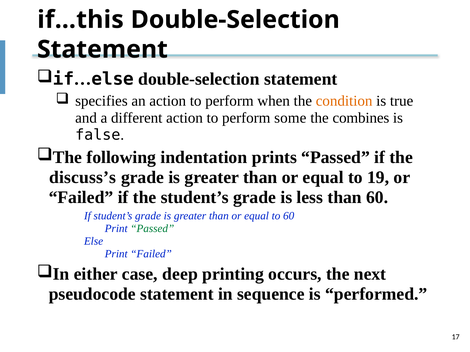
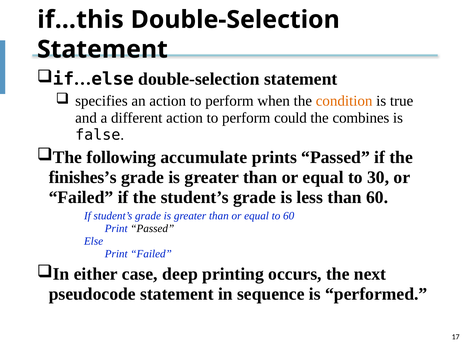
some: some -> could
indentation: indentation -> accumulate
discuss’s: discuss’s -> finishes’s
19: 19 -> 30
Passed at (152, 229) colour: green -> black
